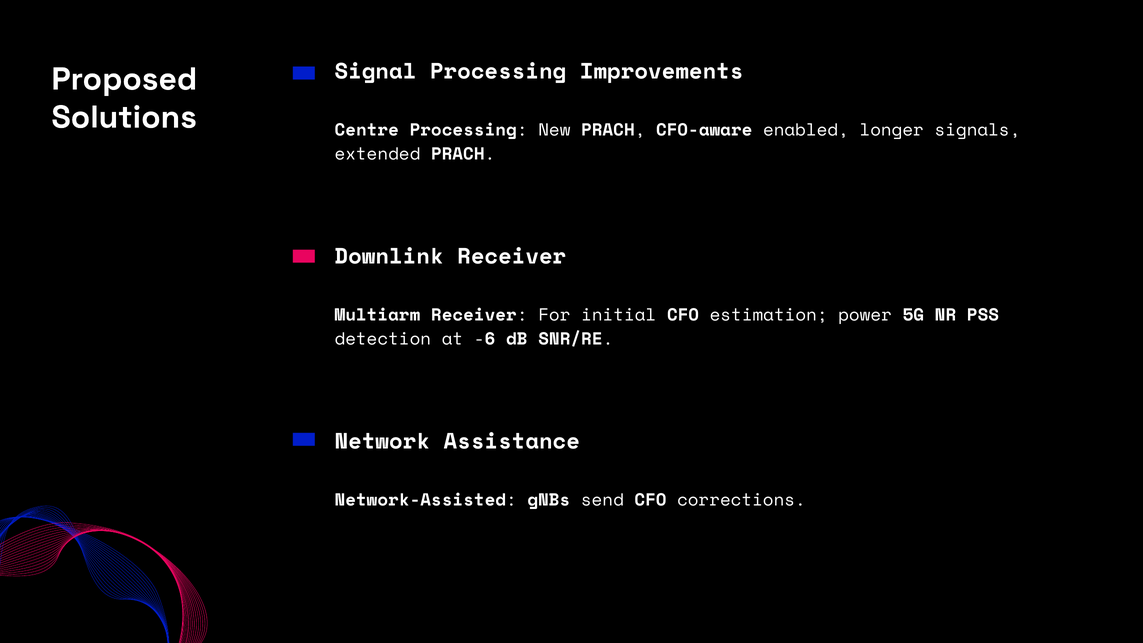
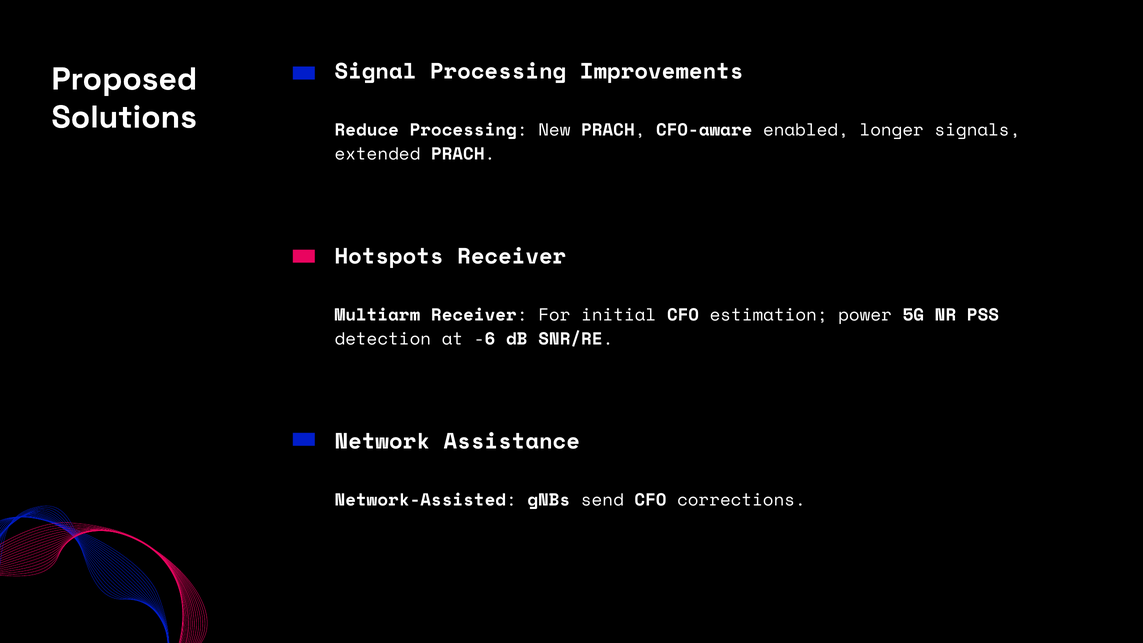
Centre: Centre -> Reduce
Downlink: Downlink -> Hotspots
